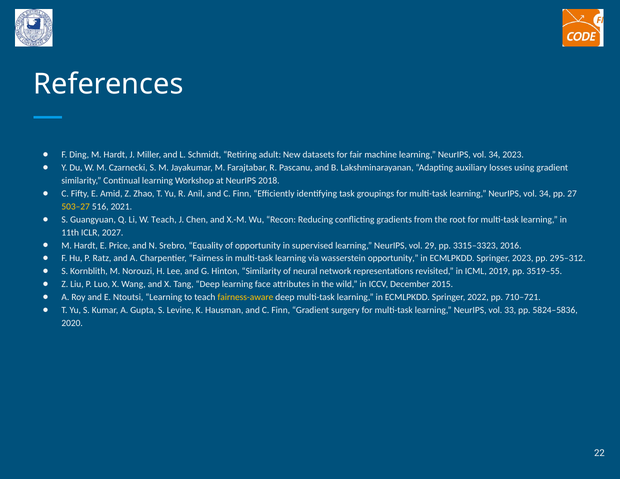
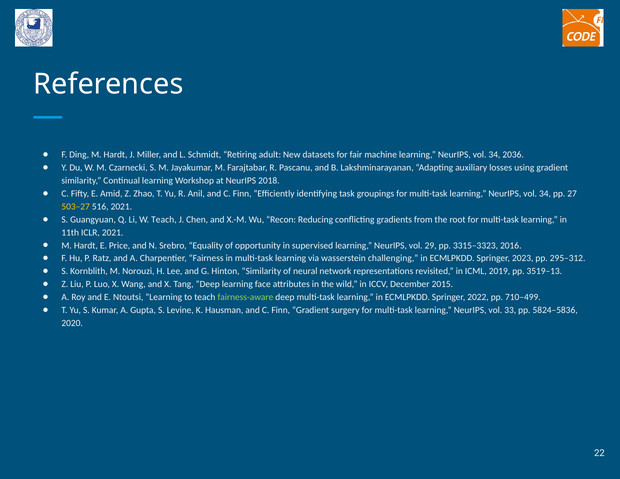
34 2023: 2023 -> 2036
ICLR 2027: 2027 -> 2021
wasserstein opportunity: opportunity -> challenging
3519–55: 3519–55 -> 3519–13
fairness-aware colour: yellow -> light green
710–721: 710–721 -> 710–499
